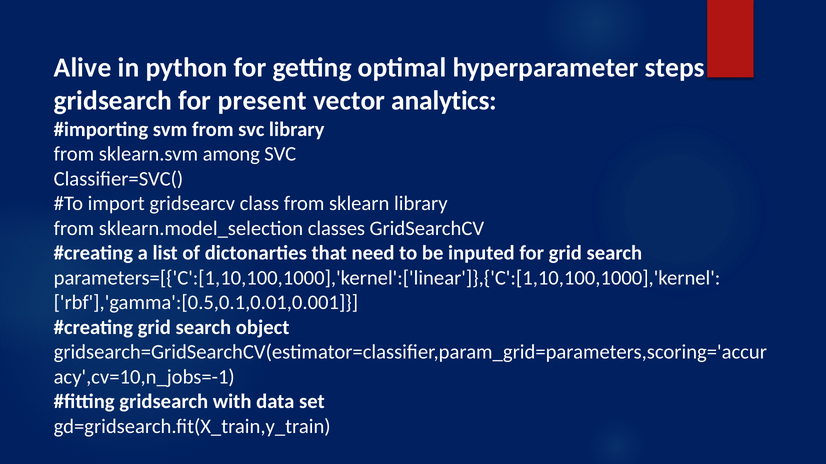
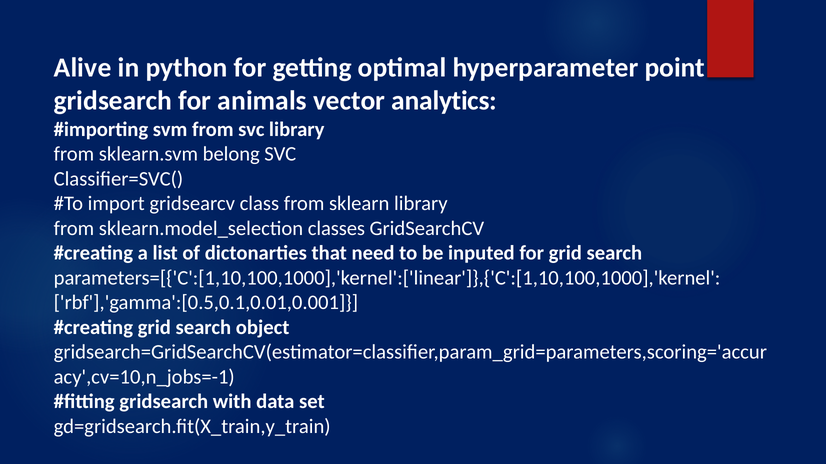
steps: steps -> point
present: present -> animals
among: among -> belong
